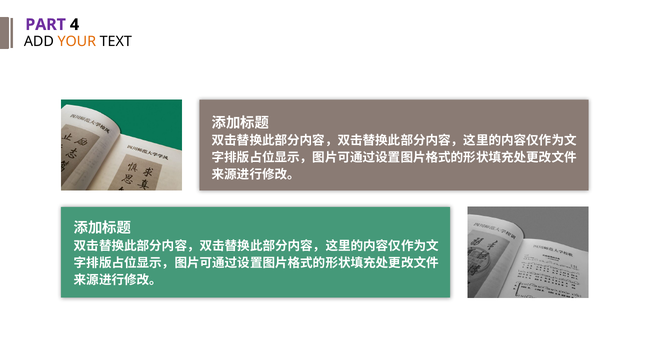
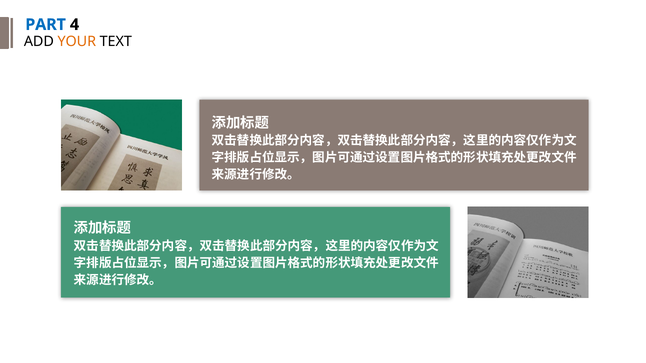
PART colour: purple -> blue
